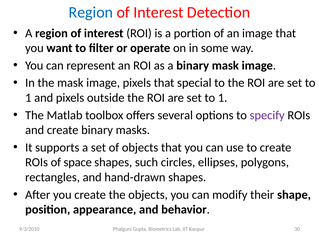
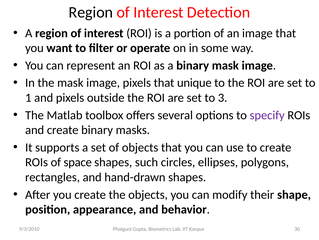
Region at (91, 12) colour: blue -> black
special: special -> unique
1 at (223, 97): 1 -> 3
